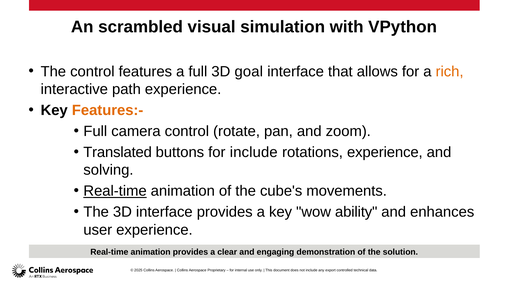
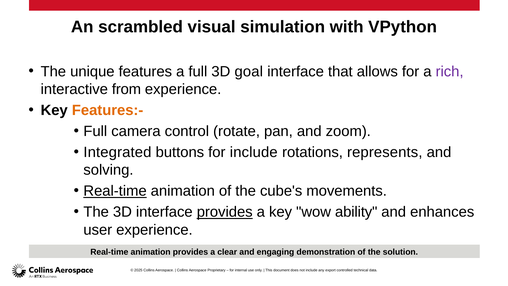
The control: control -> unique
rich colour: orange -> purple
path: path -> from
Translated: Translated -> Integrated
rotations experience: experience -> represents
provides at (225, 212) underline: none -> present
